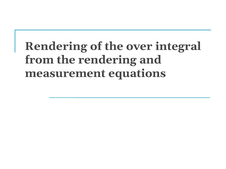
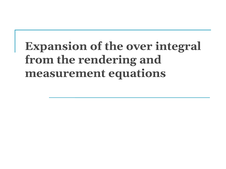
Rendering at (56, 46): Rendering -> Expansion
